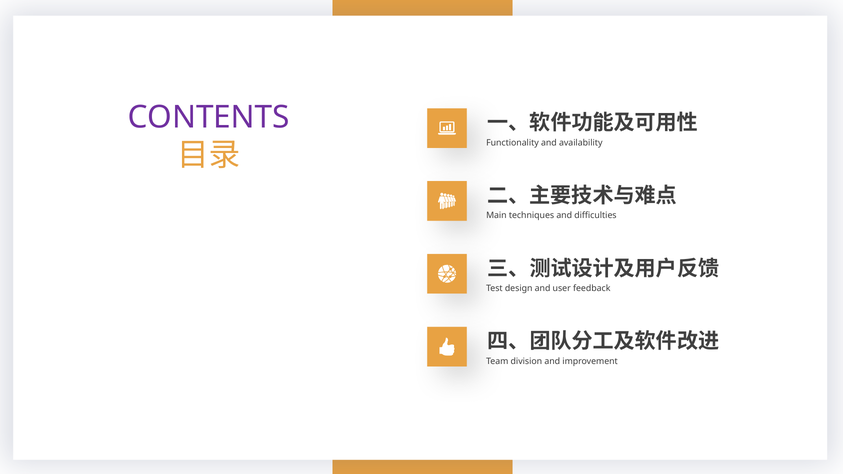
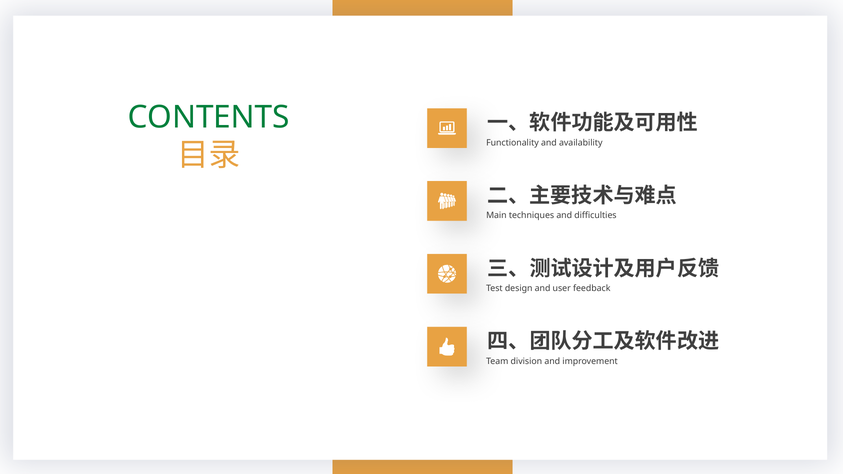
CONTENTS colour: purple -> green
